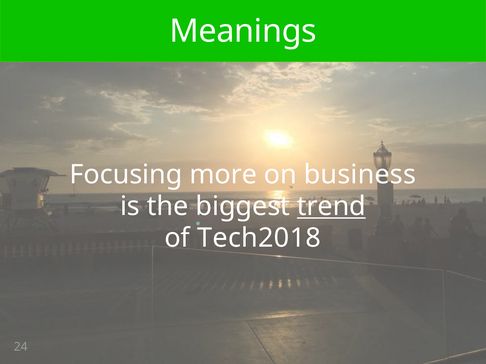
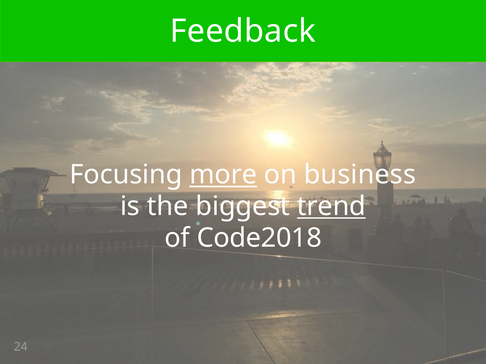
Meanings: Meanings -> Feedback
more underline: none -> present
Tech2018: Tech2018 -> Code2018
